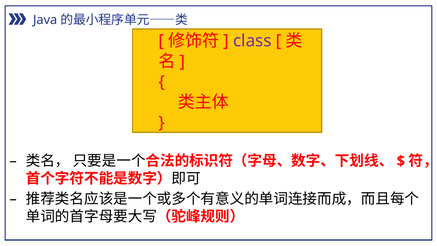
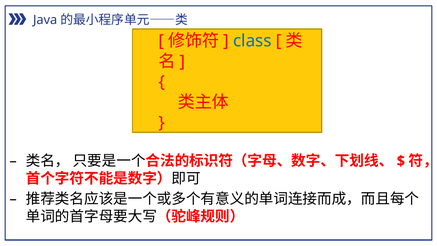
class colour: purple -> blue
